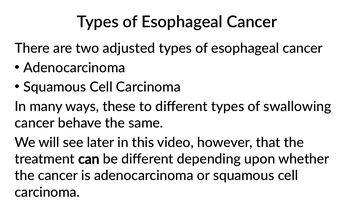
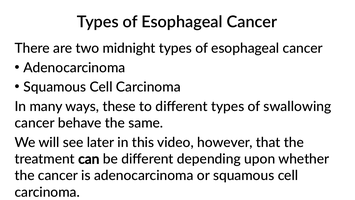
adjusted: adjusted -> midnight
